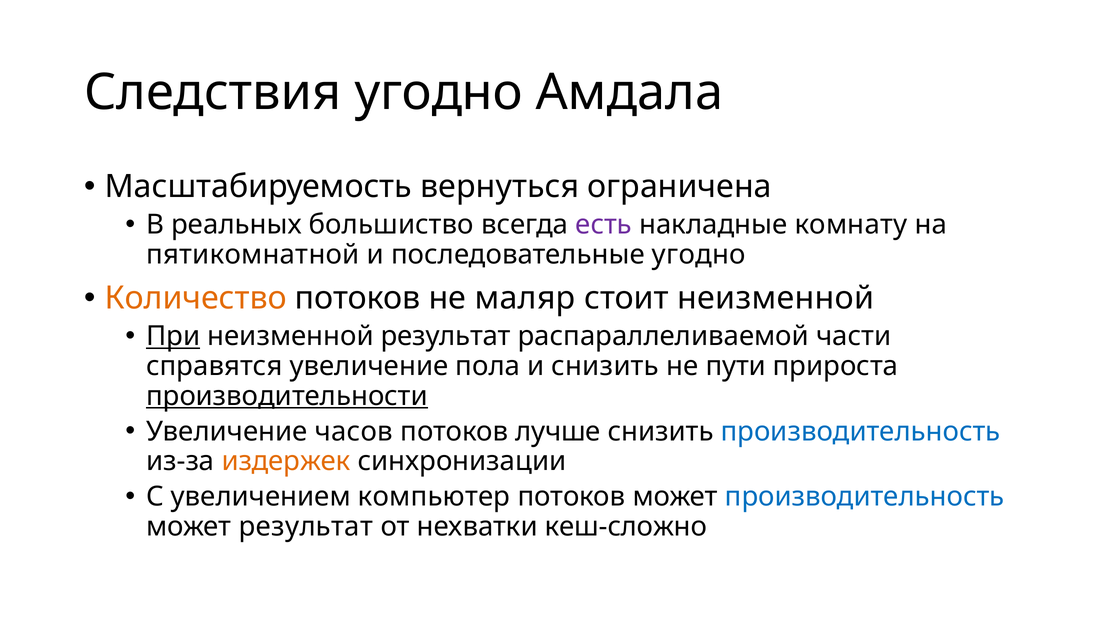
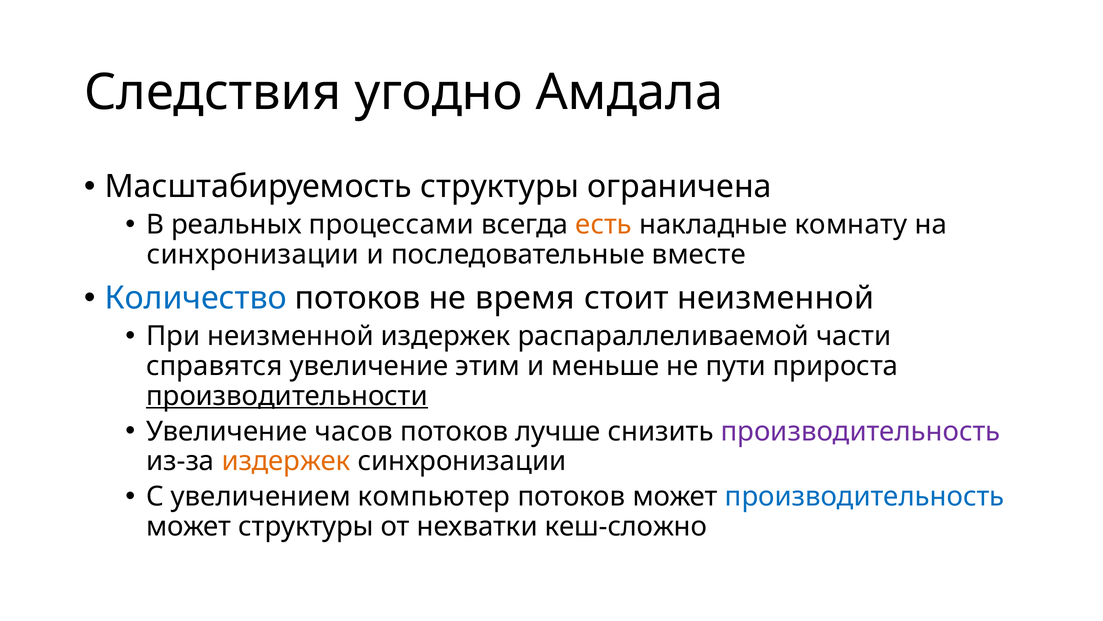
Масштабируемость вернуться: вернуться -> структуры
большиство: большиство -> процессами
есть colour: purple -> orange
пятикомнатной at (253, 254): пятикомнатной -> синхронизации
последовательные угодно: угодно -> вместе
Количество colour: orange -> blue
маляр: маляр -> время
При underline: present -> none
неизменной результат: результат -> издержек
пола: пола -> этим
и снизить: снизить -> меньше
производительность at (861, 431) colour: blue -> purple
может результат: результат -> структуры
